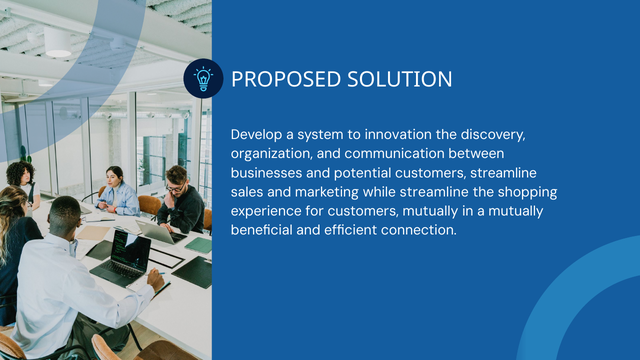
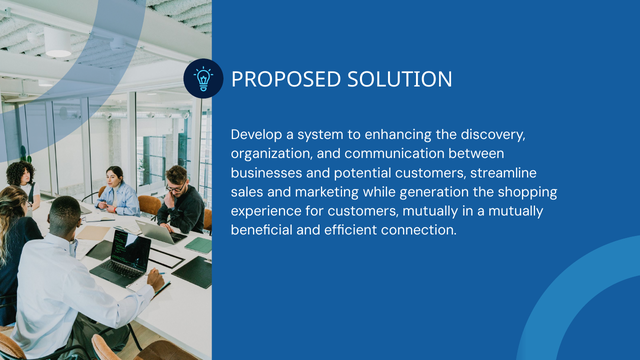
innovation: innovation -> enhancing
while streamline: streamline -> generation
